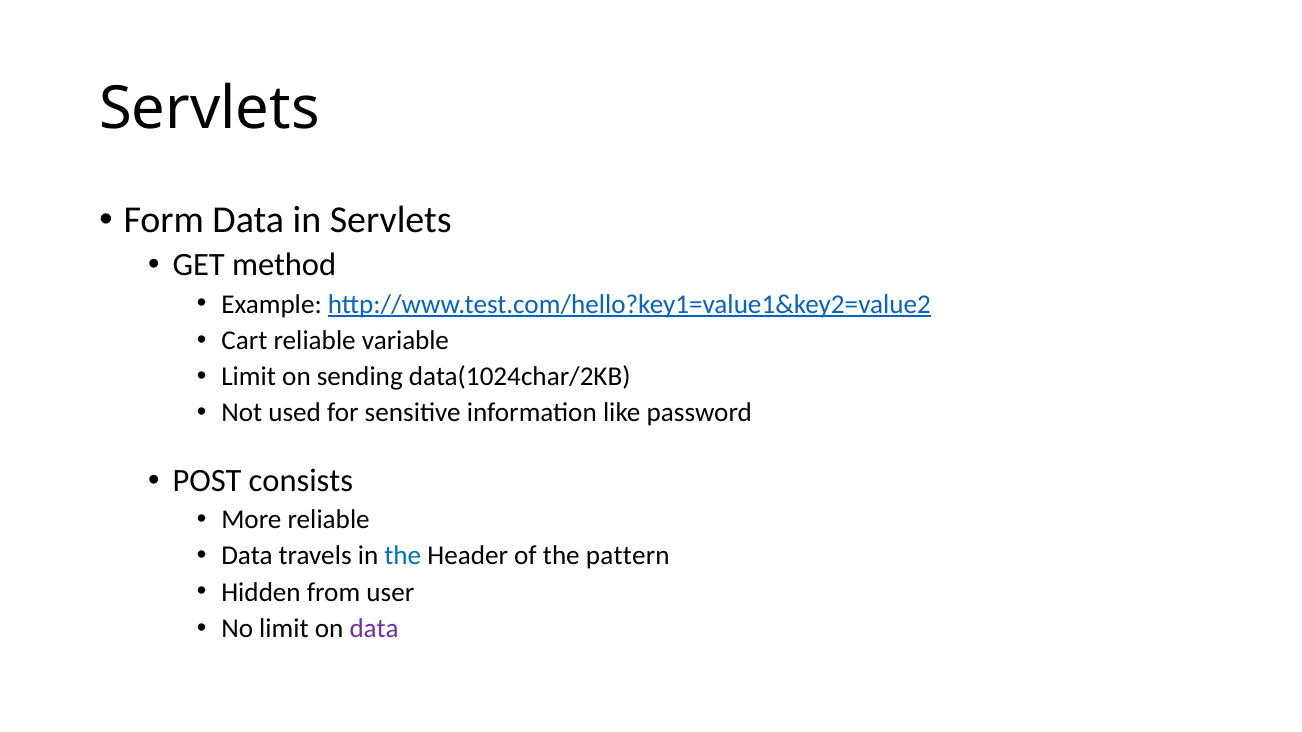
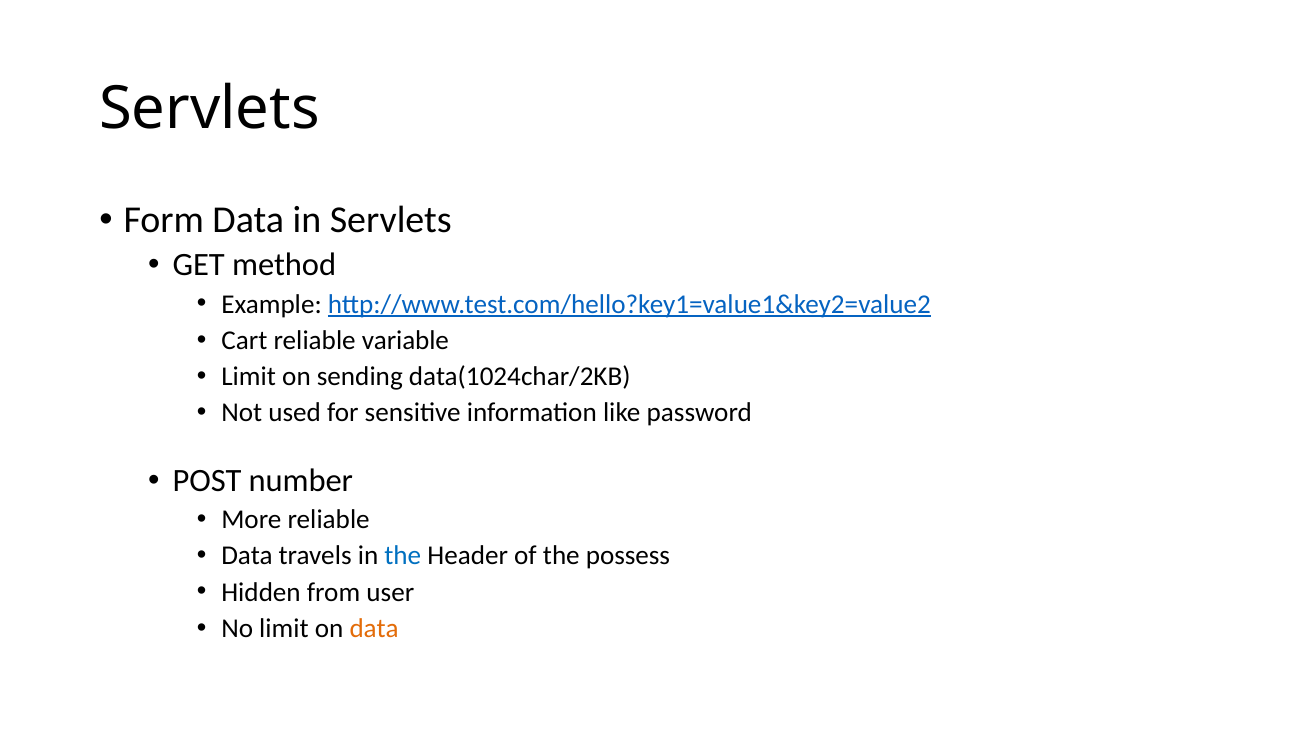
consists: consists -> number
pattern: pattern -> possess
data at (374, 628) colour: purple -> orange
